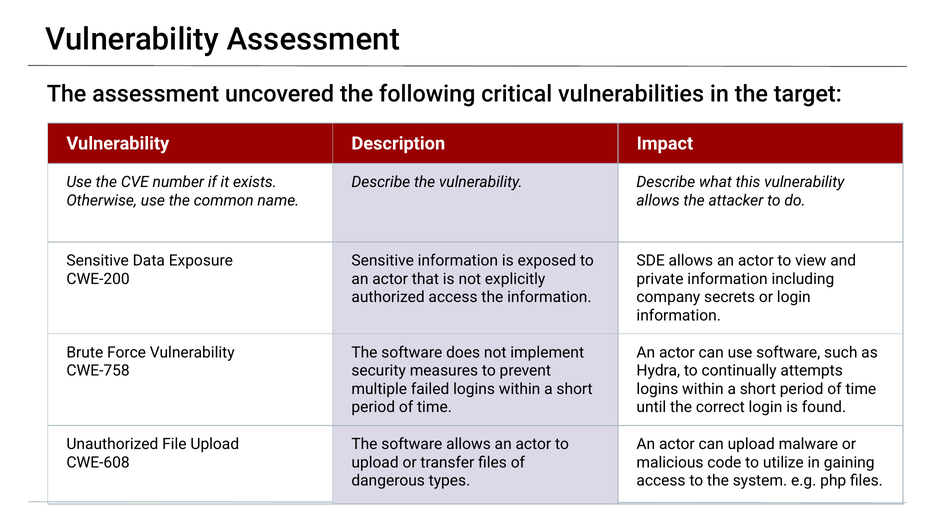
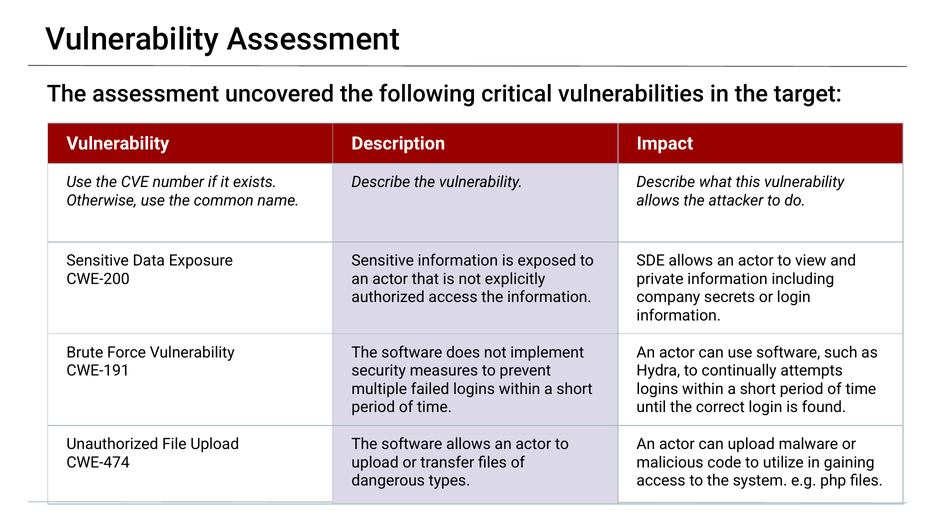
CWE-758: CWE-758 -> CWE-191
CWE-608: CWE-608 -> CWE-474
